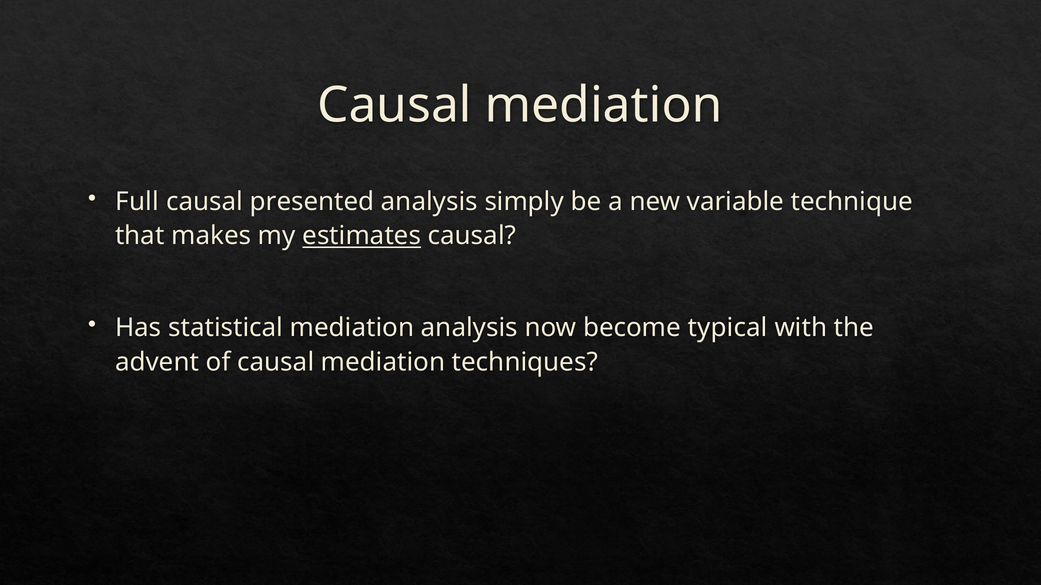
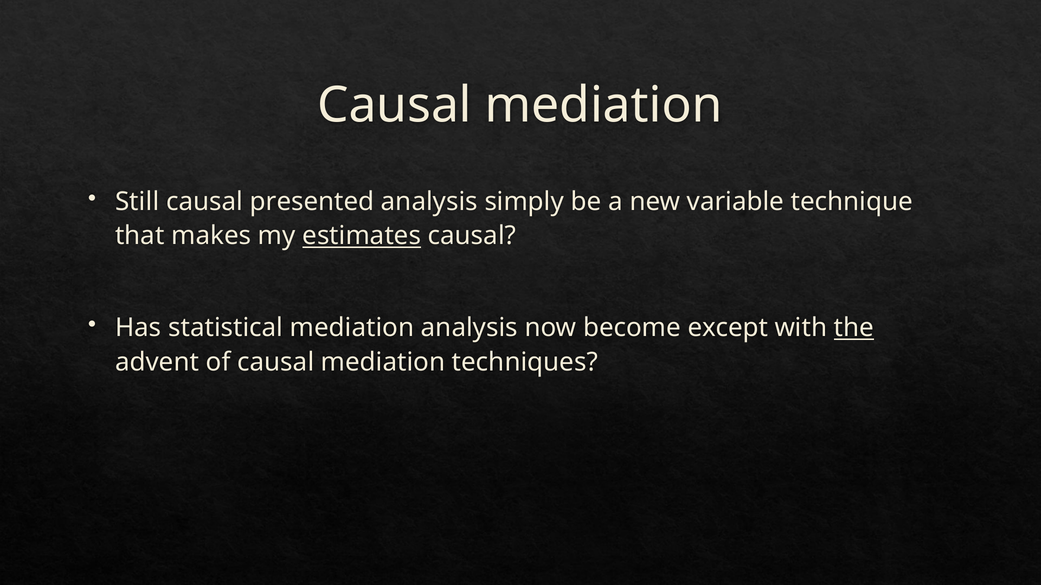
Full: Full -> Still
typical: typical -> except
the underline: none -> present
